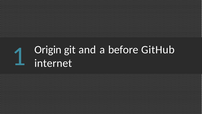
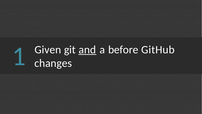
Origin: Origin -> Given
and underline: none -> present
internet: internet -> changes
